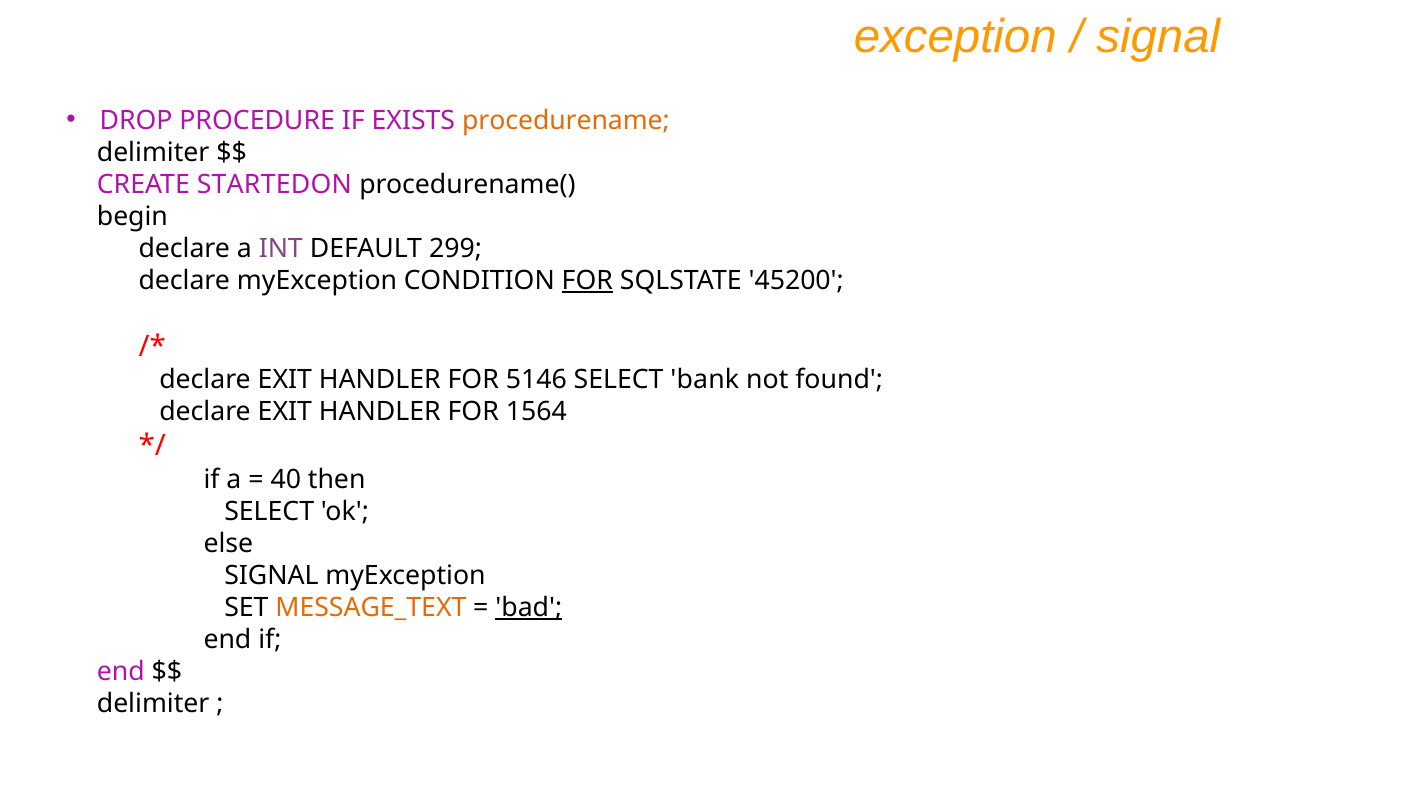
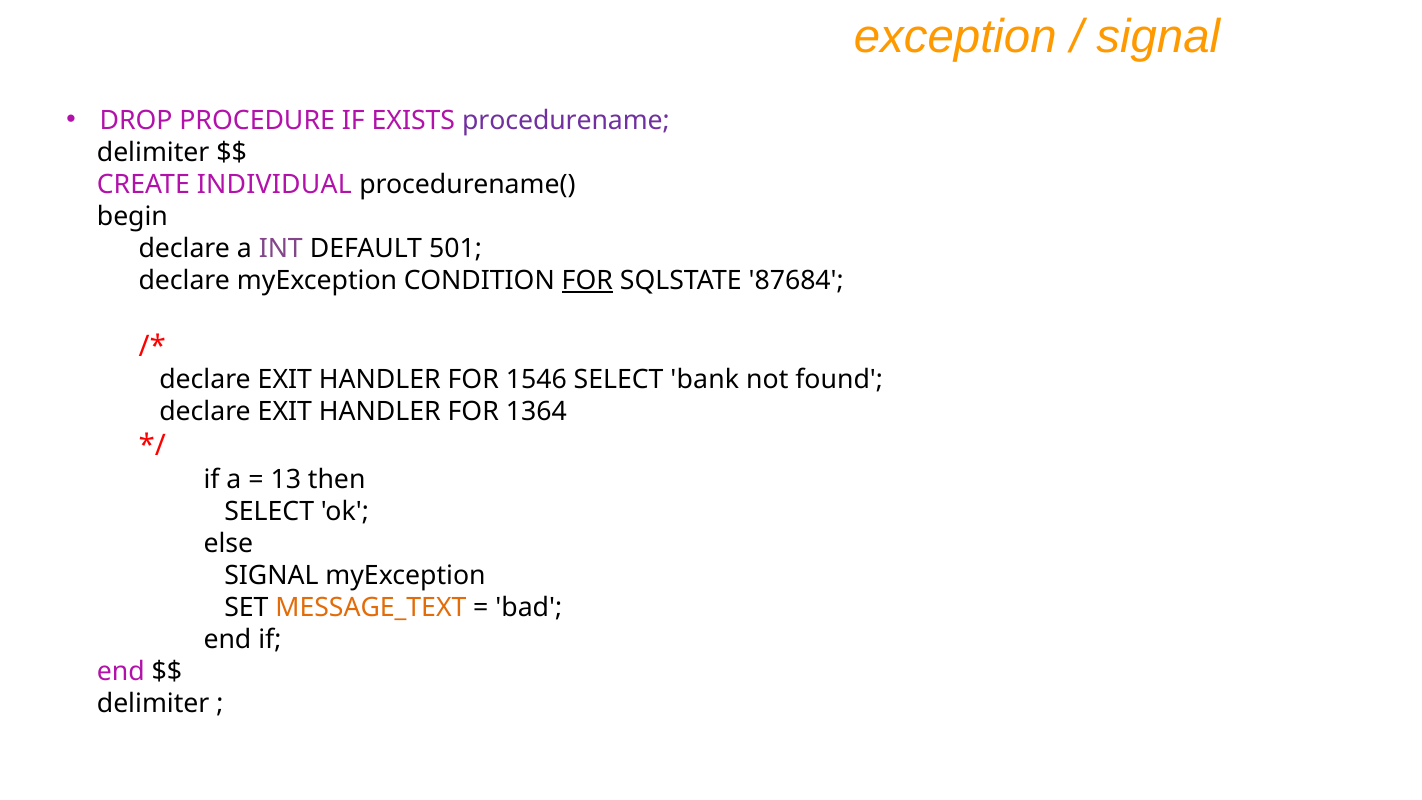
procedurename colour: orange -> purple
STARTEDON: STARTEDON -> INDIVIDUAL
299: 299 -> 501
45200: 45200 -> 87684
5146: 5146 -> 1546
1564: 1564 -> 1364
40: 40 -> 13
bad underline: present -> none
